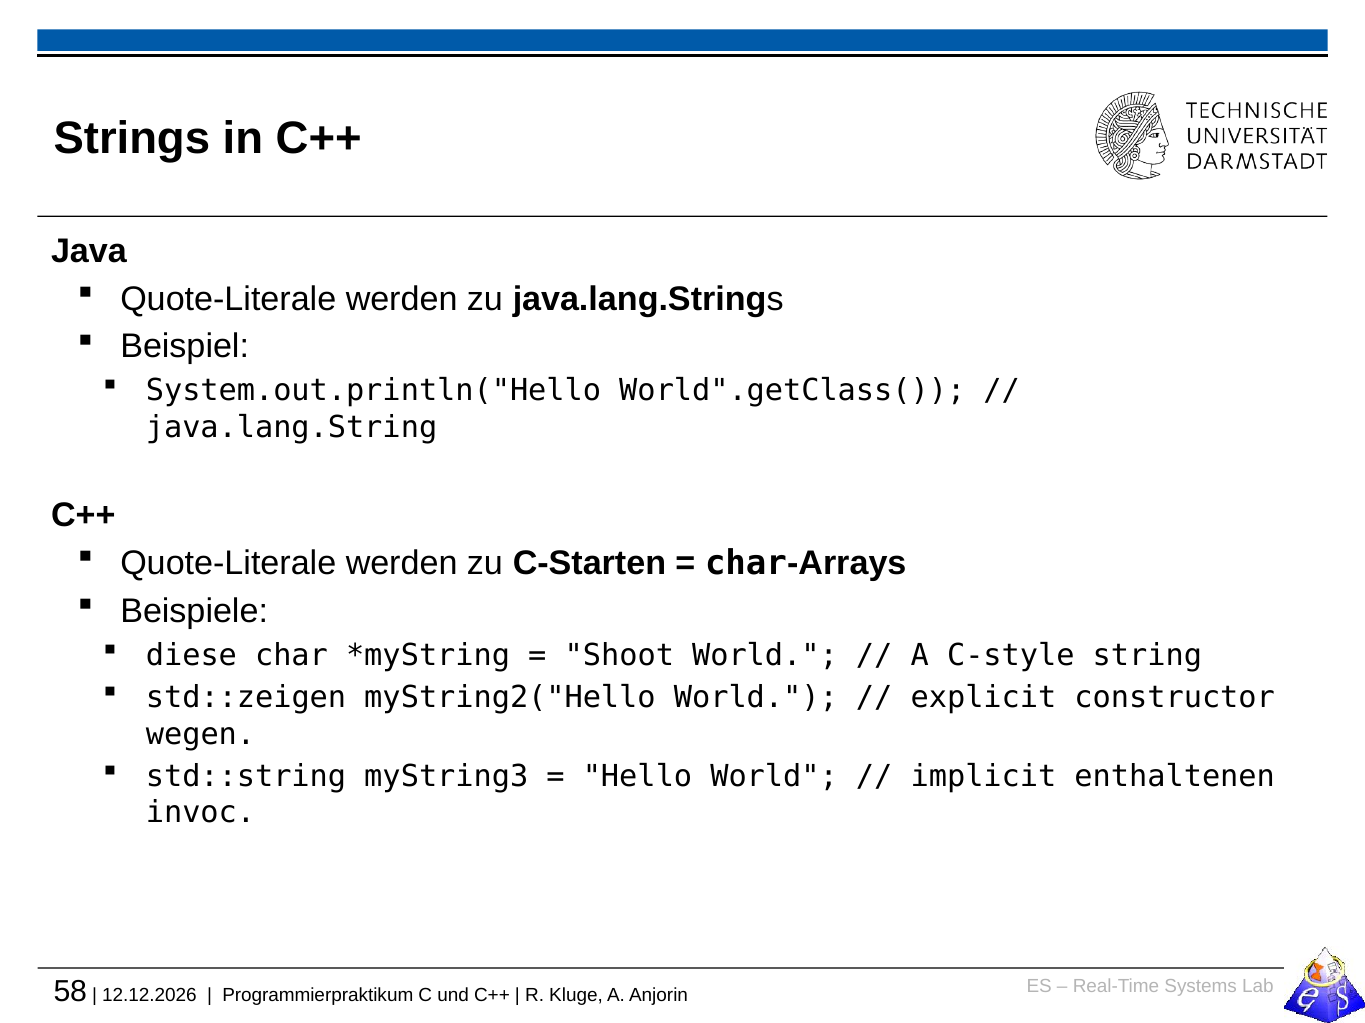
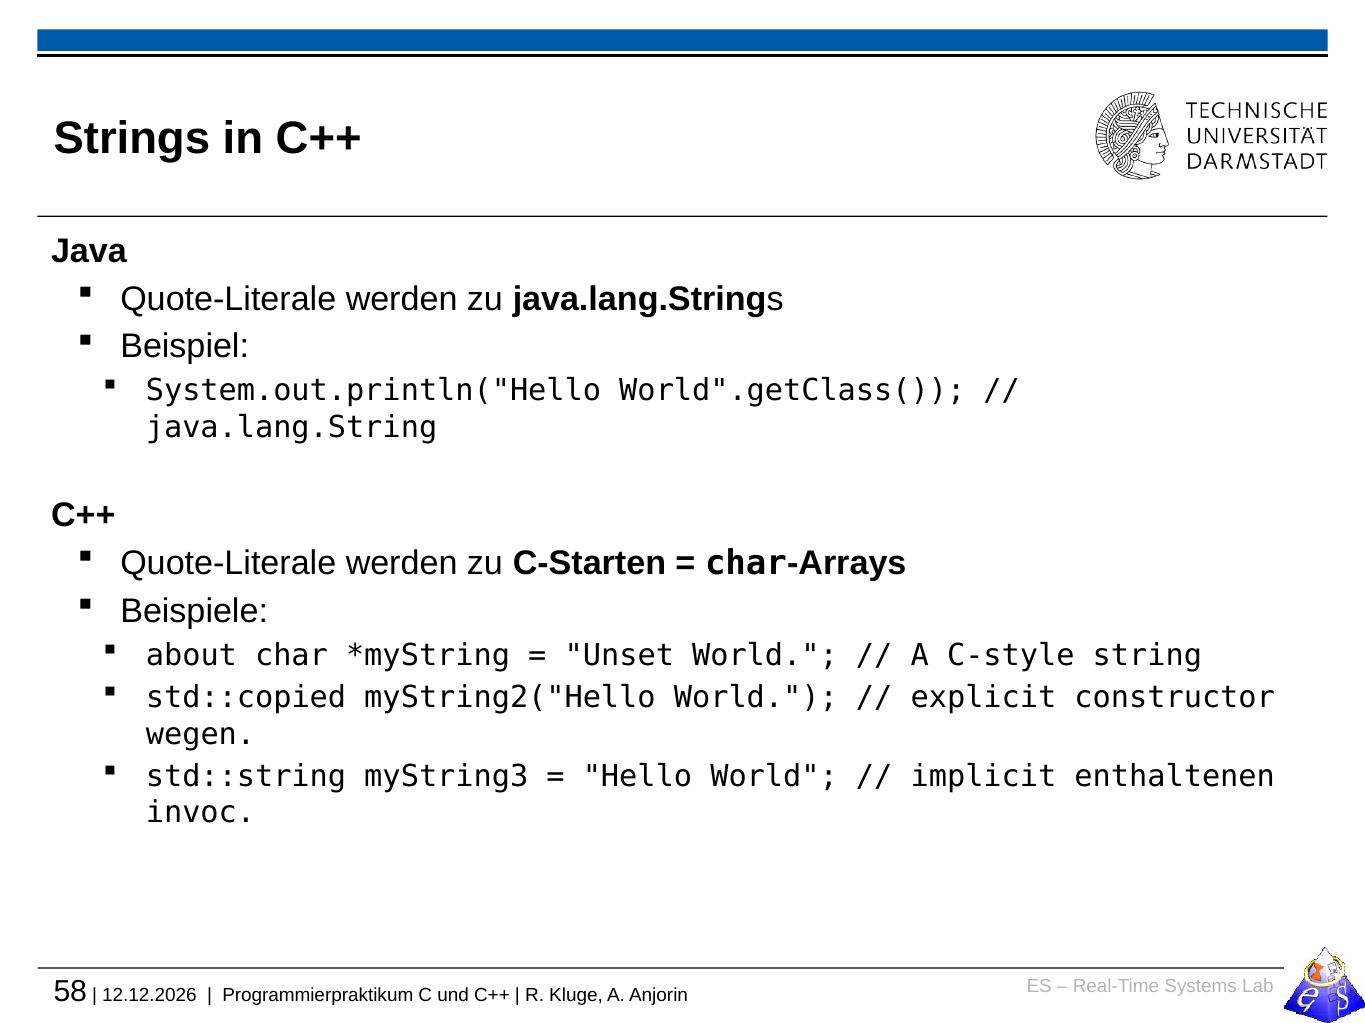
diese: diese -> about
Shoot: Shoot -> Unset
std::zeigen: std::zeigen -> std::copied
